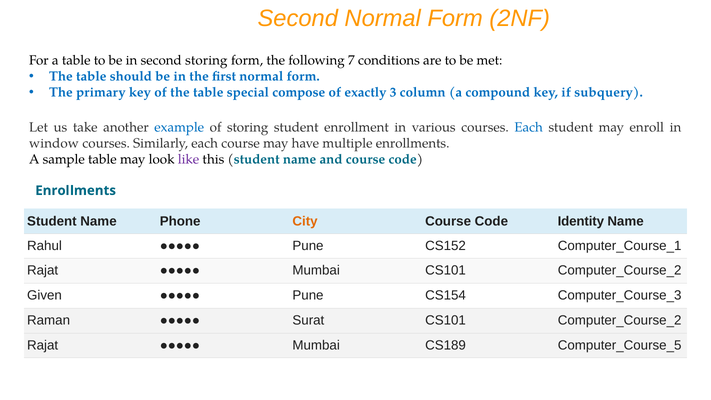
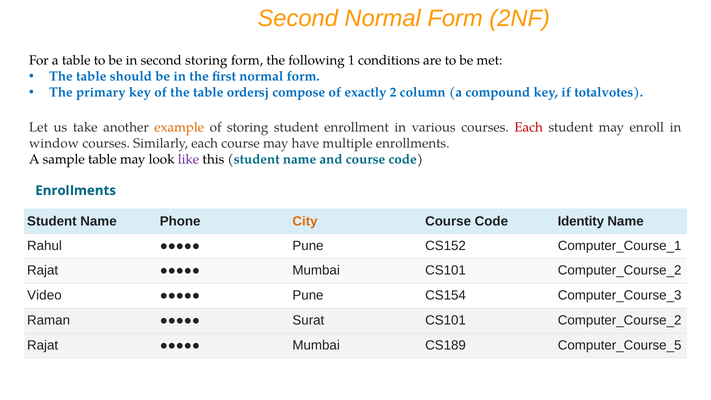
7: 7 -> 1
special: special -> ordersj
3: 3 -> 2
subquery: subquery -> totalvotes
example colour: blue -> orange
Each at (529, 128) colour: blue -> red
Given: Given -> Video
